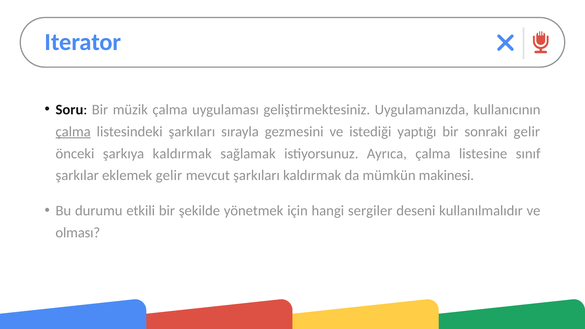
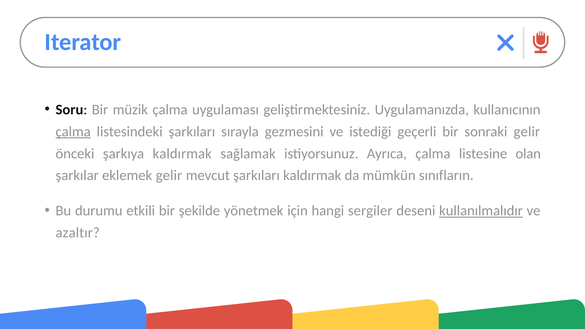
yaptığı: yaptığı -> geçerli
sınıf: sınıf -> olan
makinesi: makinesi -> sınıfların
kullanılmalıdır underline: none -> present
olması: olması -> azaltır
